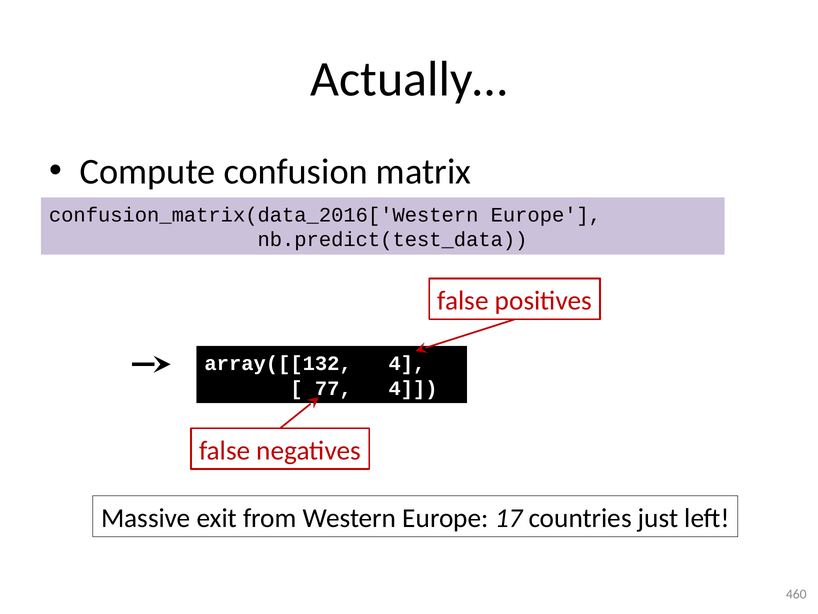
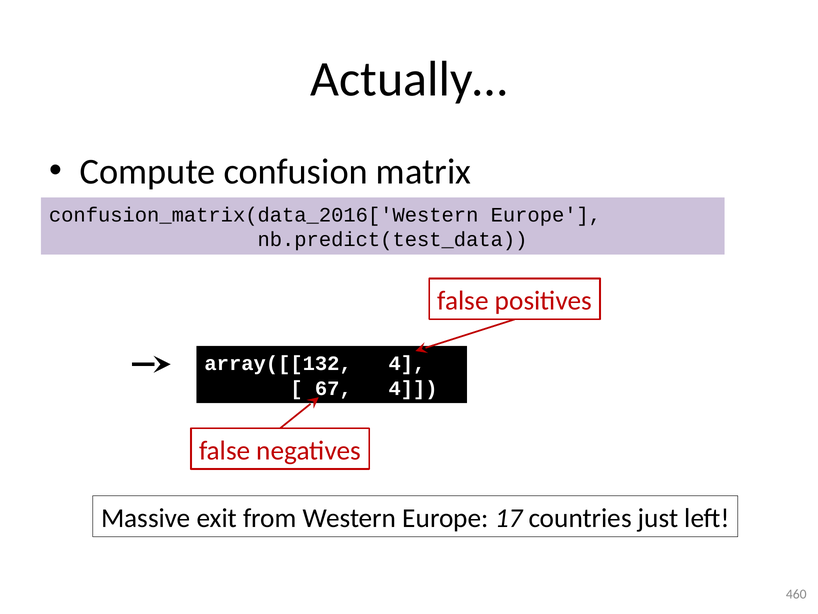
77: 77 -> 67
